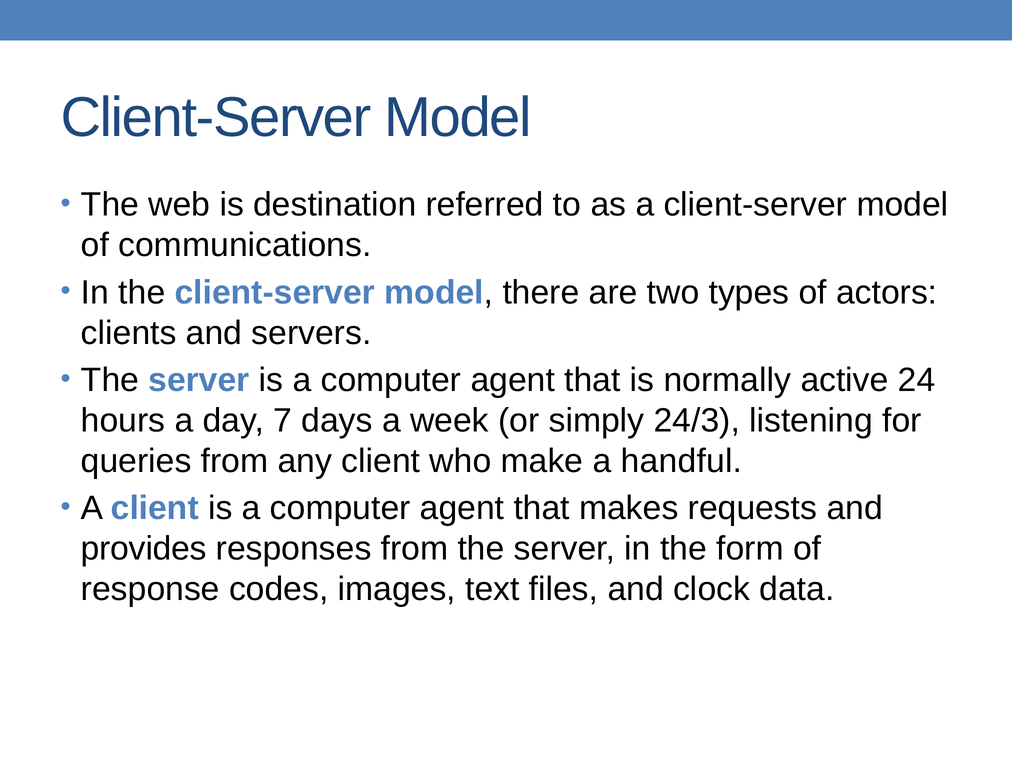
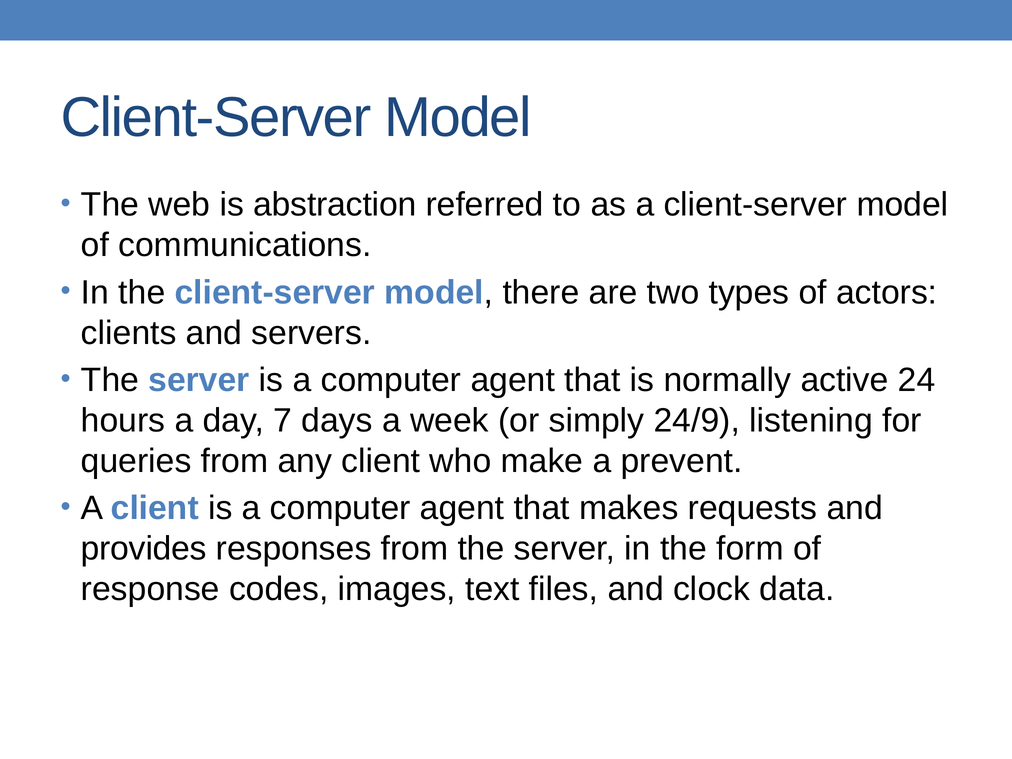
destination: destination -> abstraction
24/3: 24/3 -> 24/9
handful: handful -> prevent
